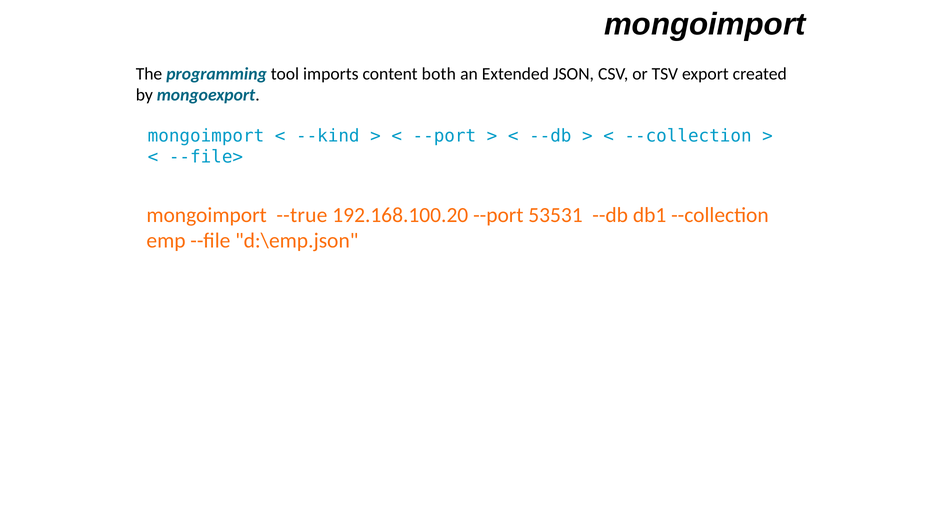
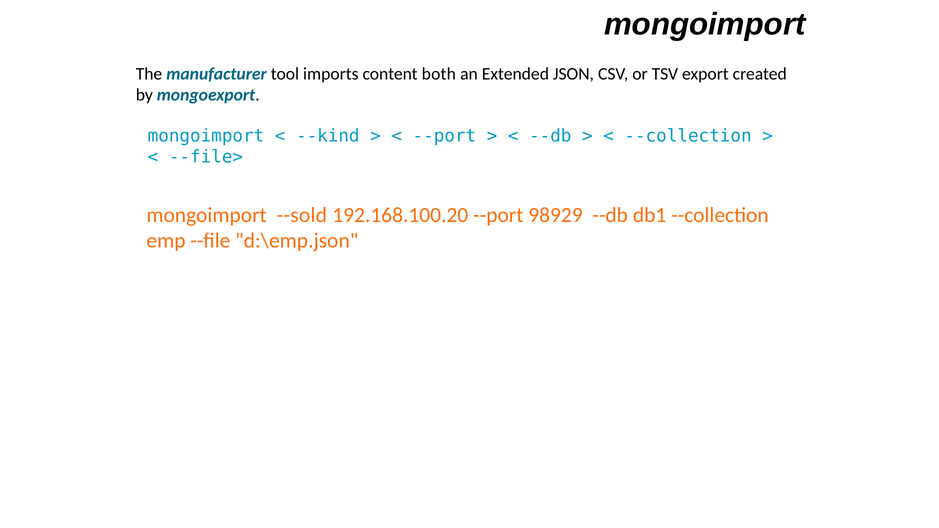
programming: programming -> manufacturer
--true: --true -> --sold
53531: 53531 -> 98929
